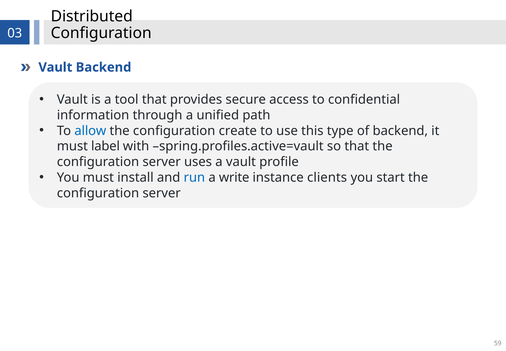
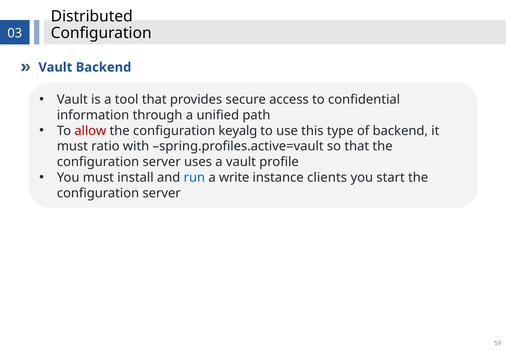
allow colour: blue -> red
create: create -> keyalg
label: label -> ratio
